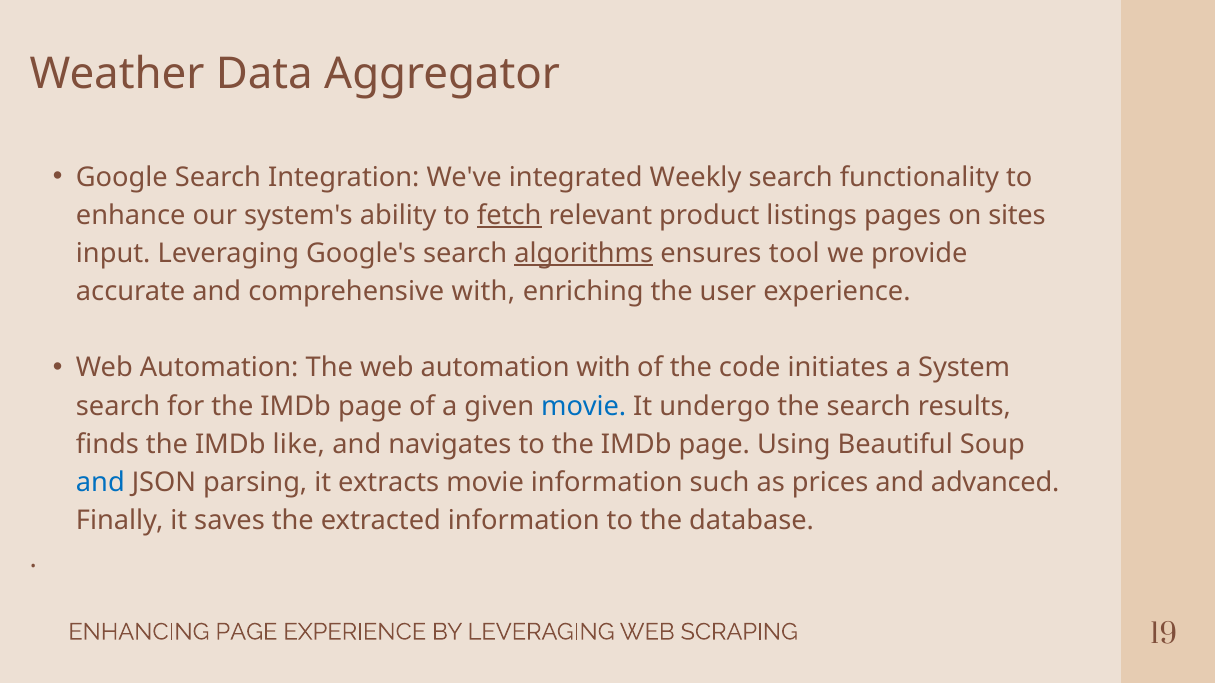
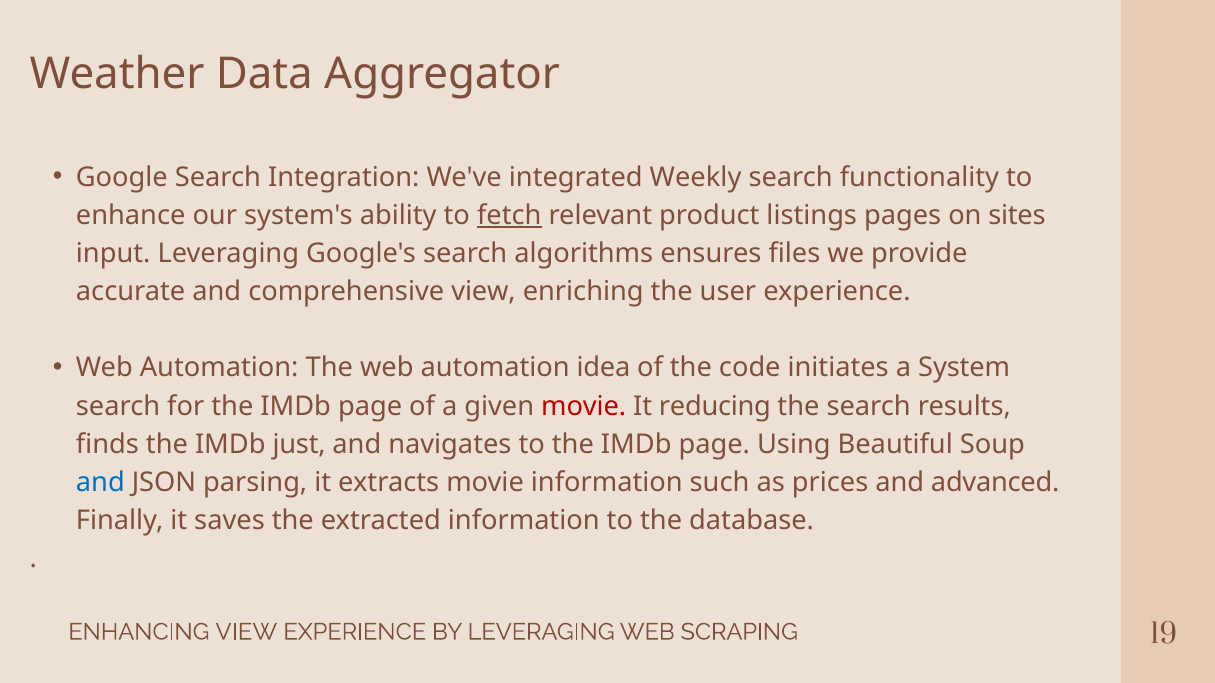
algorithms underline: present -> none
tool: tool -> files
comprehensive with: with -> view
automation with: with -> idea
movie at (584, 406) colour: blue -> red
undergo: undergo -> reducing
like: like -> just
ENHANCING PAGE: PAGE -> VIEW
